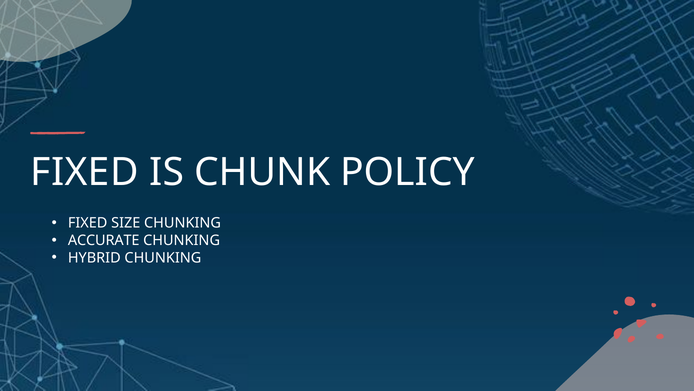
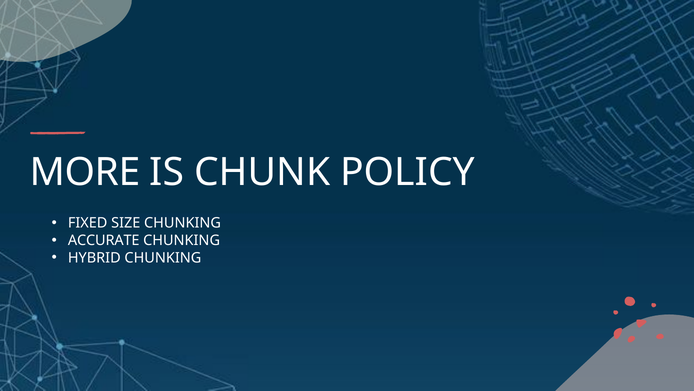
FIXED at (85, 172): FIXED -> MORE
